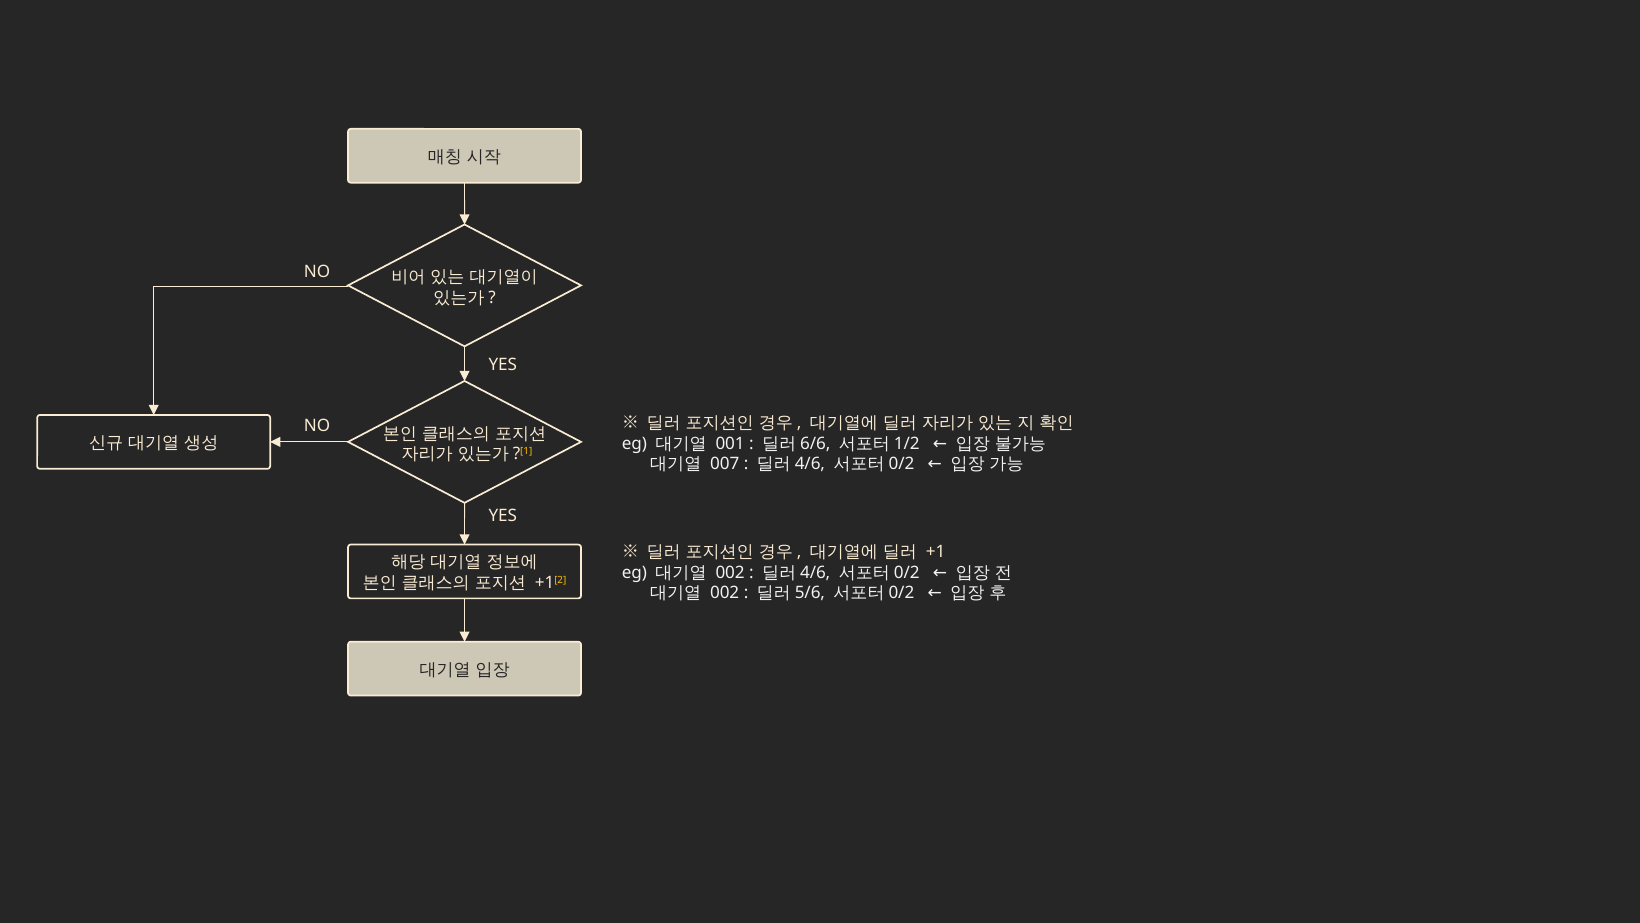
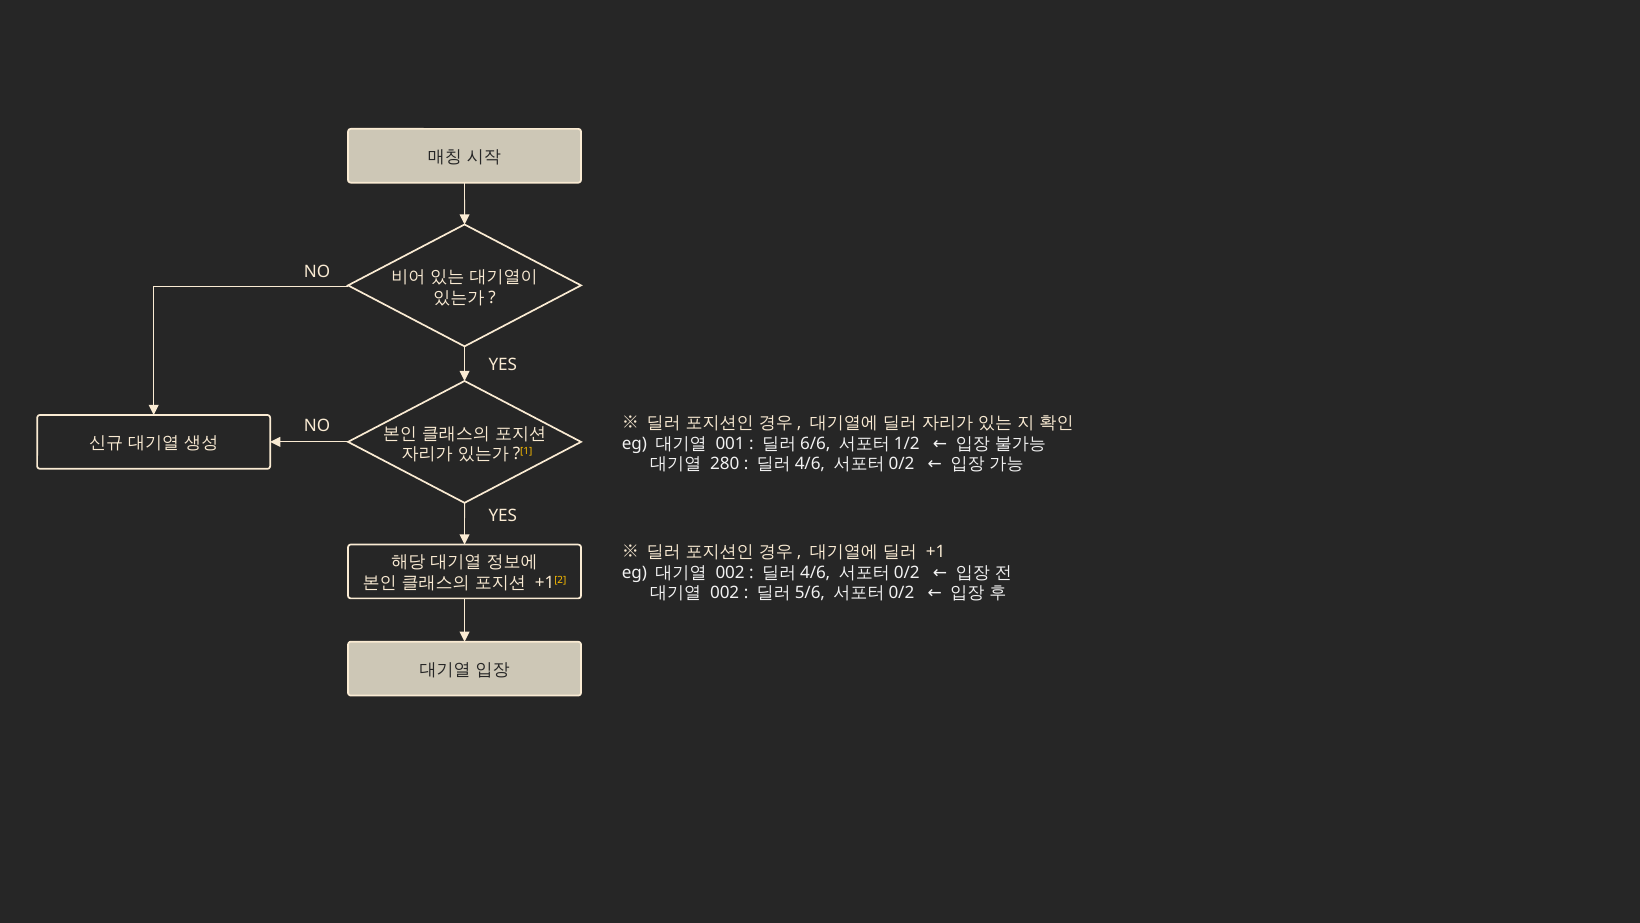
007: 007 -> 280
